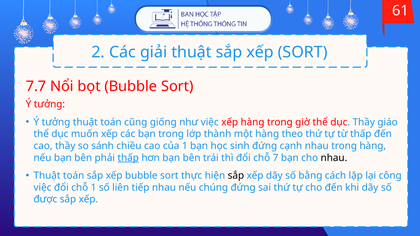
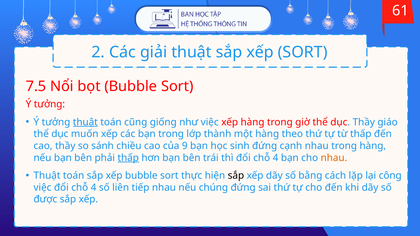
7.7: 7.7 -> 7.5
thuật at (85, 122) underline: none -> present
của 1: 1 -> 9
thì đổi chỗ 7: 7 -> 4
nhau at (334, 158) colour: black -> orange
việc đổi chỗ 1: 1 -> 4
